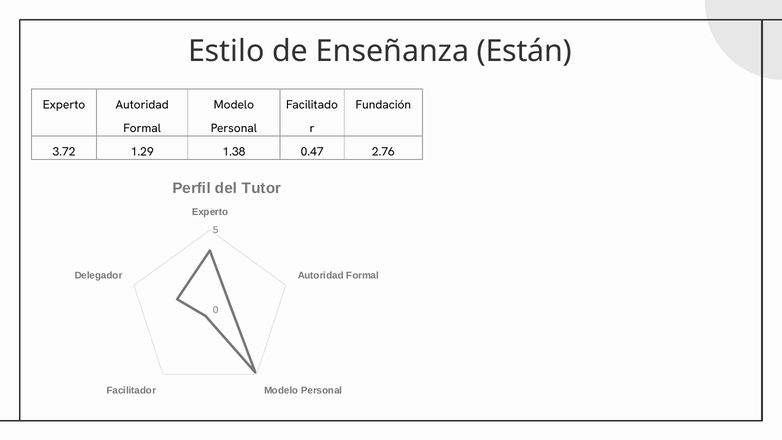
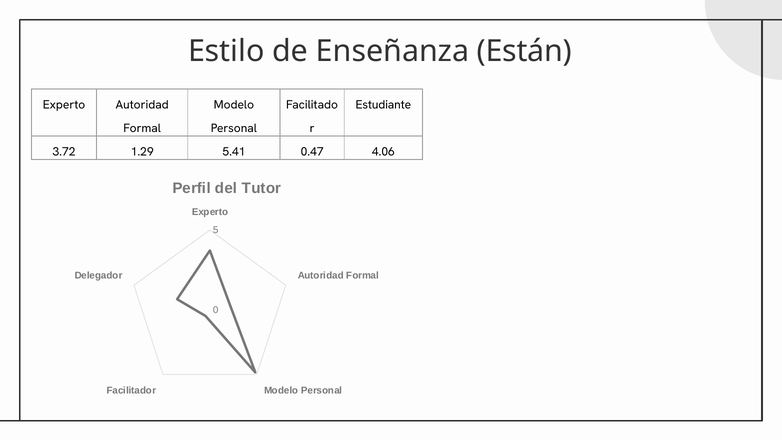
Fundación: Fundación -> Estudiante
1.38: 1.38 -> 5.41
2.76: 2.76 -> 4.06
